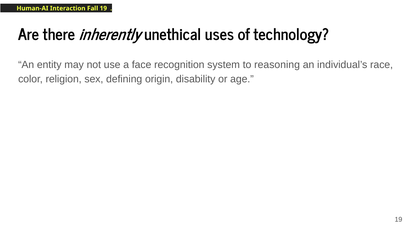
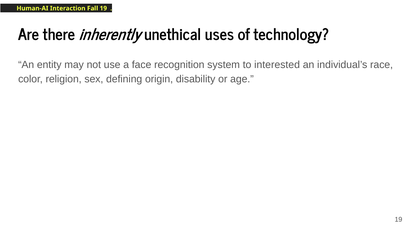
reasoning: reasoning -> interested
